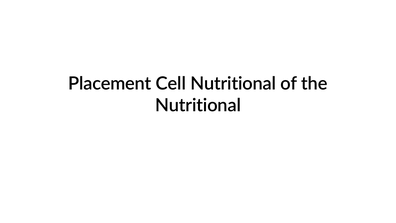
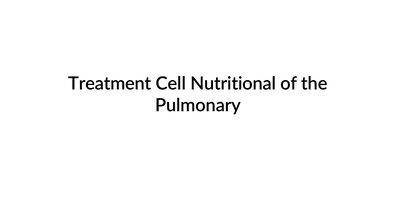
Placement: Placement -> Treatment
Nutritional at (198, 105): Nutritional -> Pulmonary
